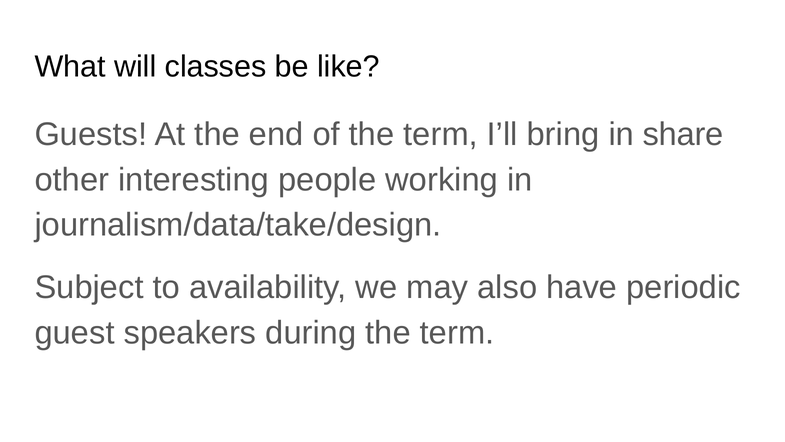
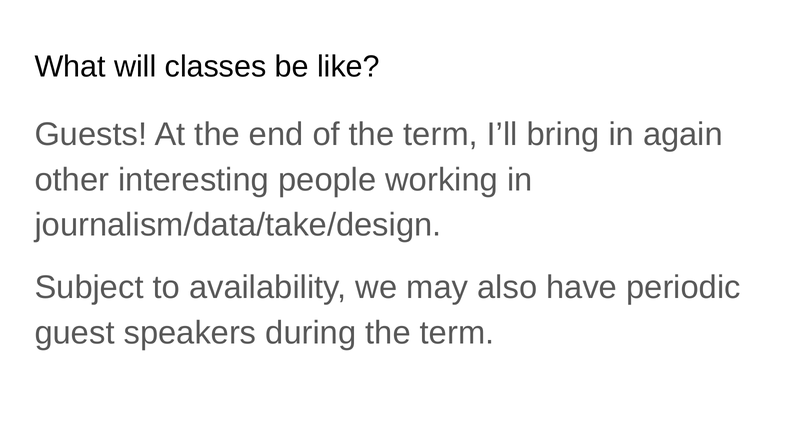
share: share -> again
